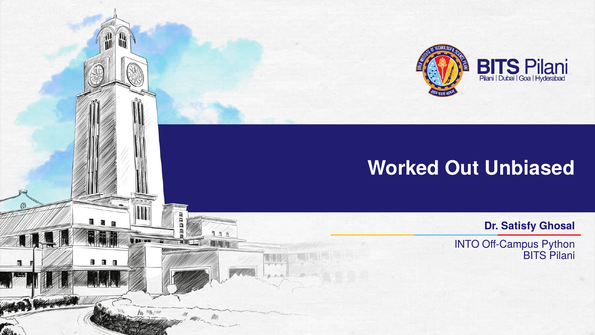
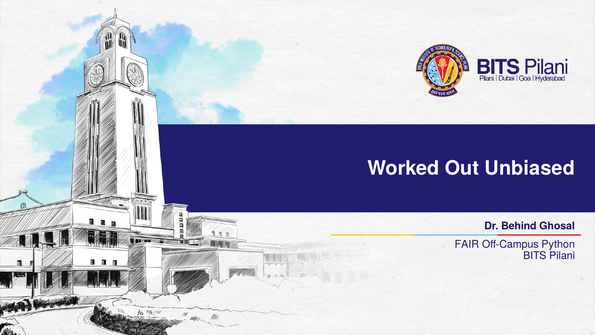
Satisfy: Satisfy -> Behind
INTO: INTO -> FAIR
